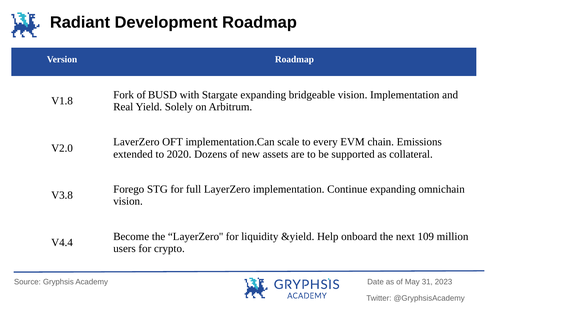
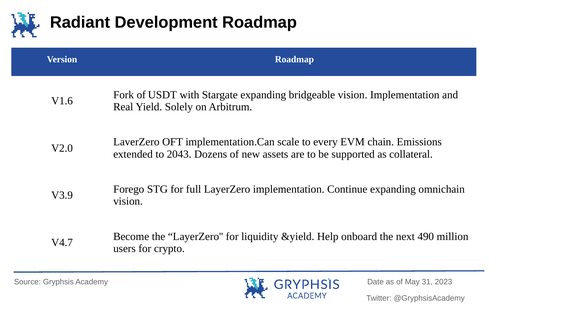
BUSD: BUSD -> USDT
V1.8: V1.8 -> V1.6
2020: 2020 -> 2043
V3.8: V3.8 -> V3.9
109: 109 -> 490
V4.4: V4.4 -> V4.7
